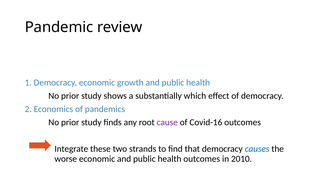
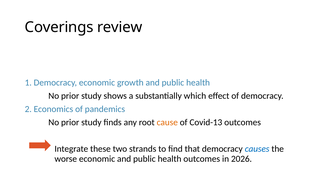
Pandemic: Pandemic -> Coverings
cause colour: purple -> orange
Covid-16: Covid-16 -> Covid-13
2010: 2010 -> 2026
